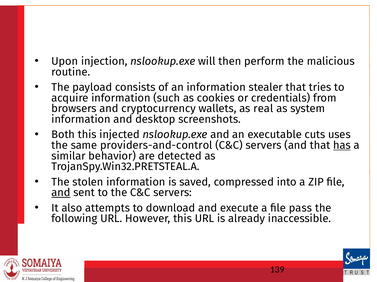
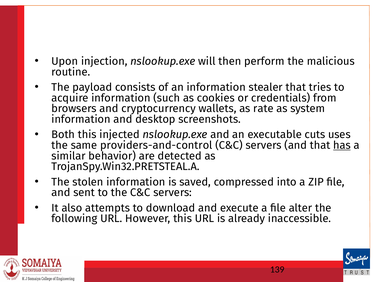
real: real -> rate
and at (61, 193) underline: present -> none
pass: pass -> alter
